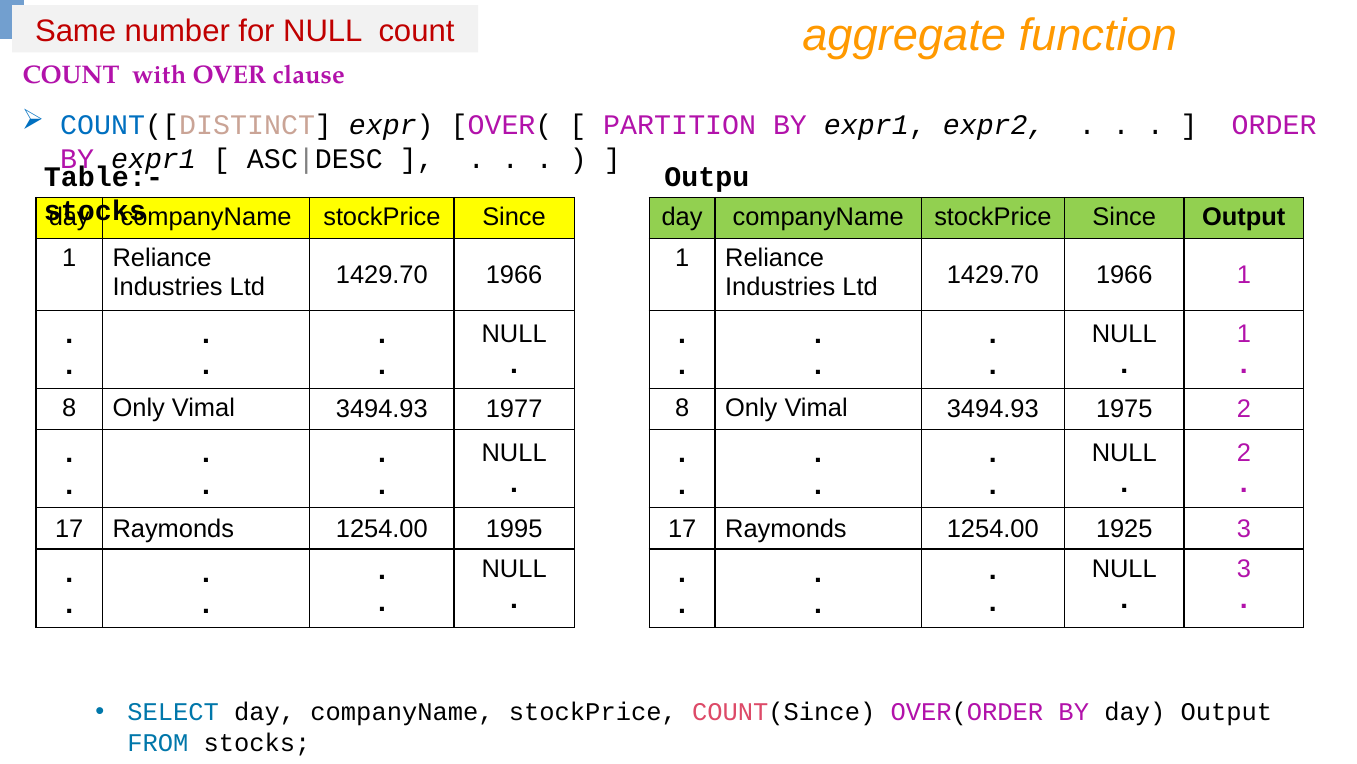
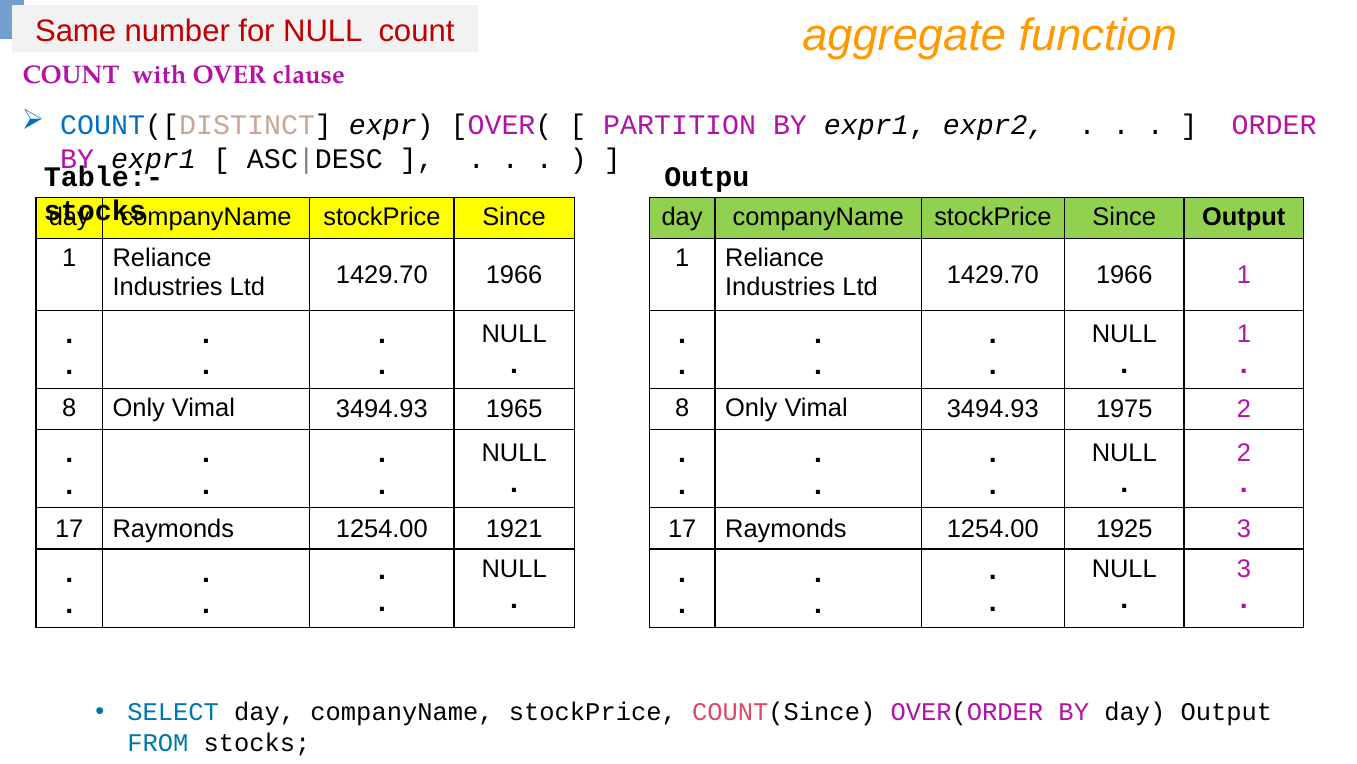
1977: 1977 -> 1965
1995: 1995 -> 1921
